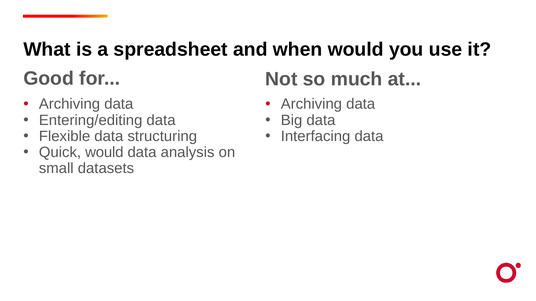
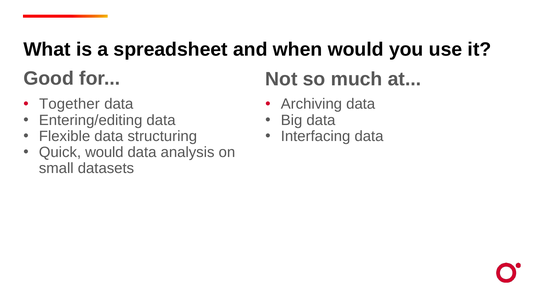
Archiving at (70, 104): Archiving -> Together
